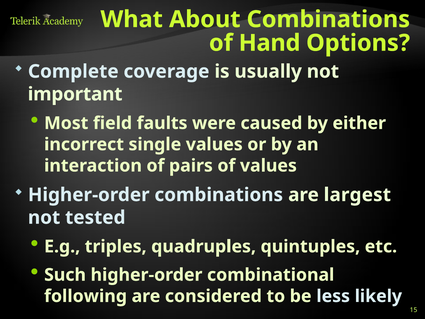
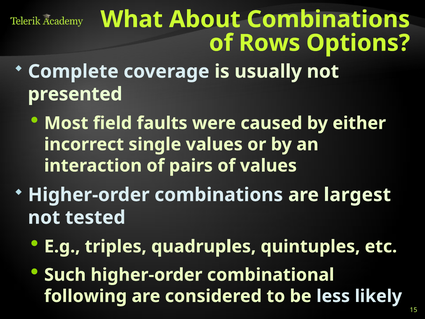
Hand: Hand -> Rows
important: important -> presented
